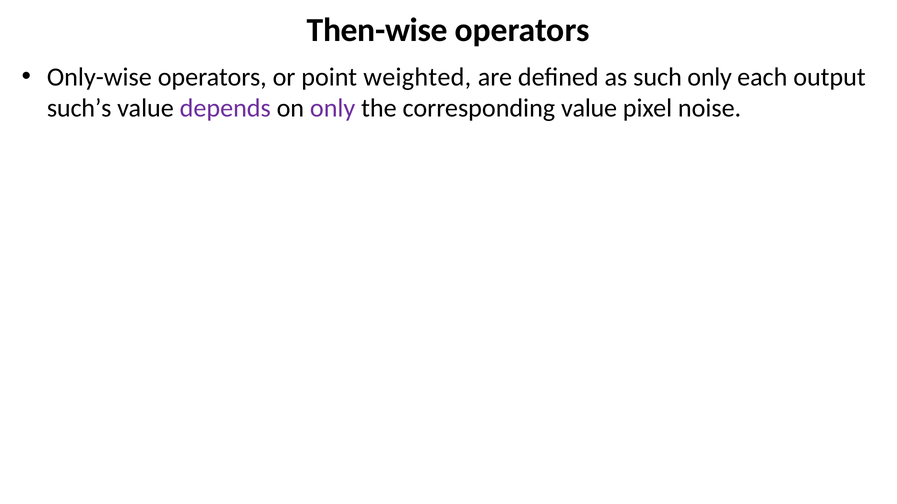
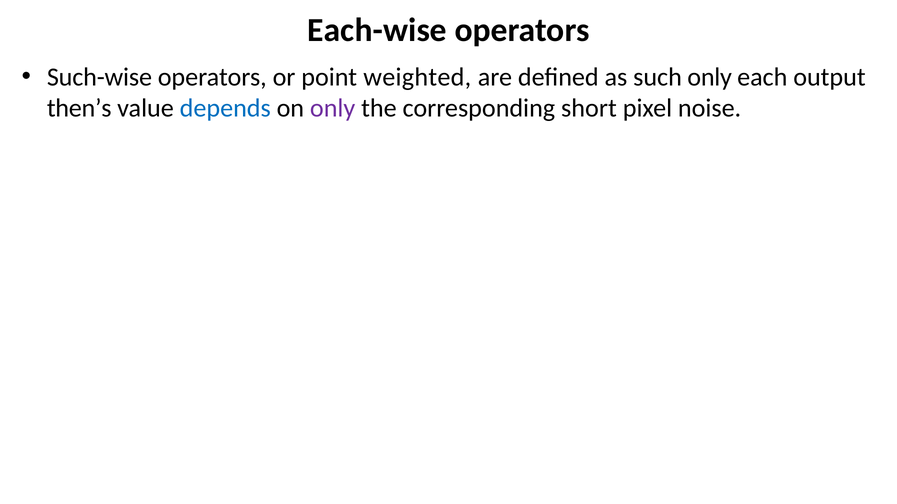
Then-wise: Then-wise -> Each-wise
Only-wise: Only-wise -> Such-wise
such’s: such’s -> then’s
depends colour: purple -> blue
corresponding value: value -> short
